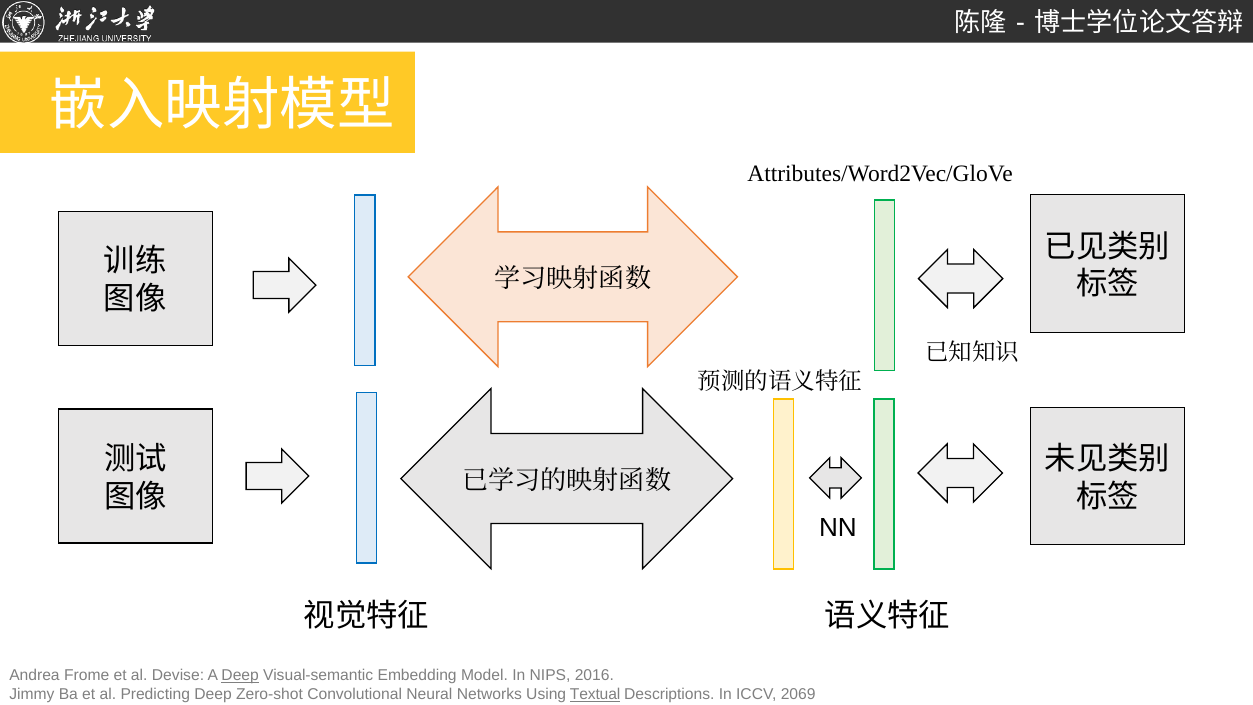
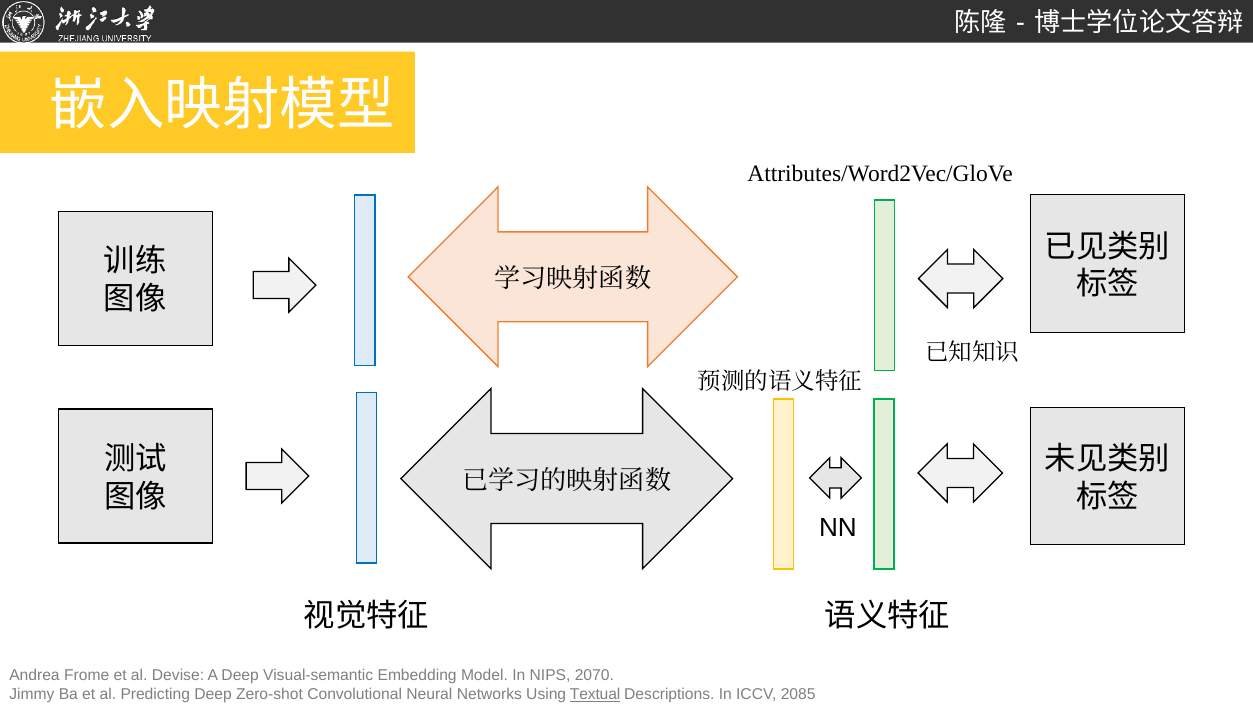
Deep at (240, 675) underline: present -> none
2016: 2016 -> 2070
2069: 2069 -> 2085
